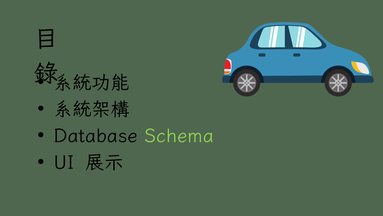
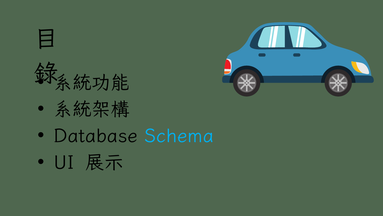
Schema colour: light green -> light blue
